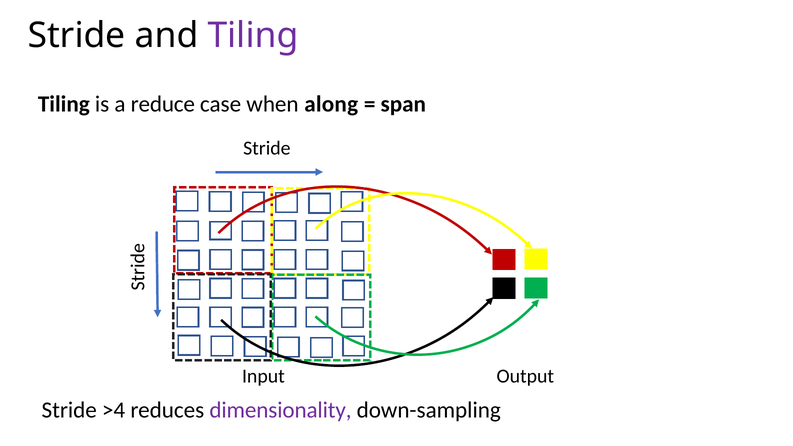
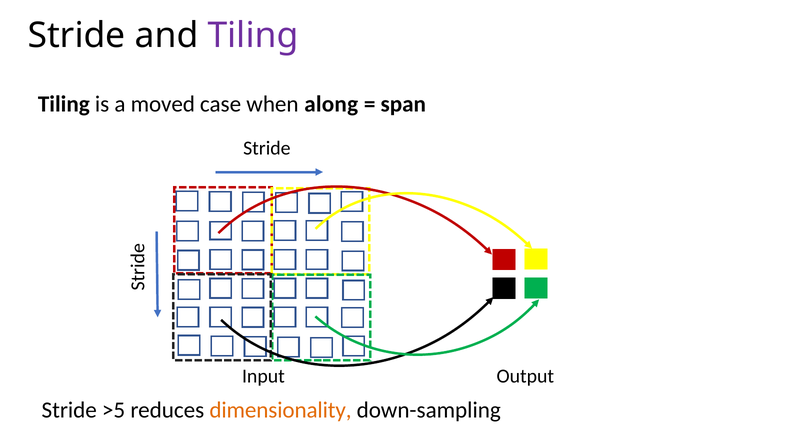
reduce: reduce -> moved
>4: >4 -> >5
dimensionality colour: purple -> orange
